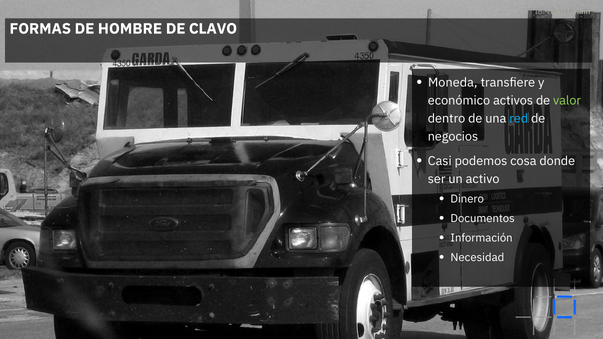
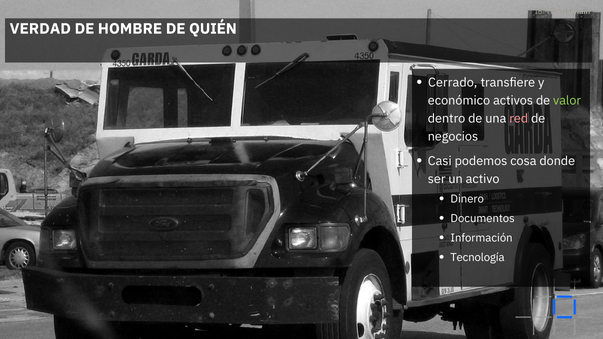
FORMAS: FORMAS -> VERDAD
CLAVO: CLAVO -> QUIÉN
Moneda: Moneda -> Cerrado
red colour: light blue -> pink
Necesidad: Necesidad -> Tecnología
